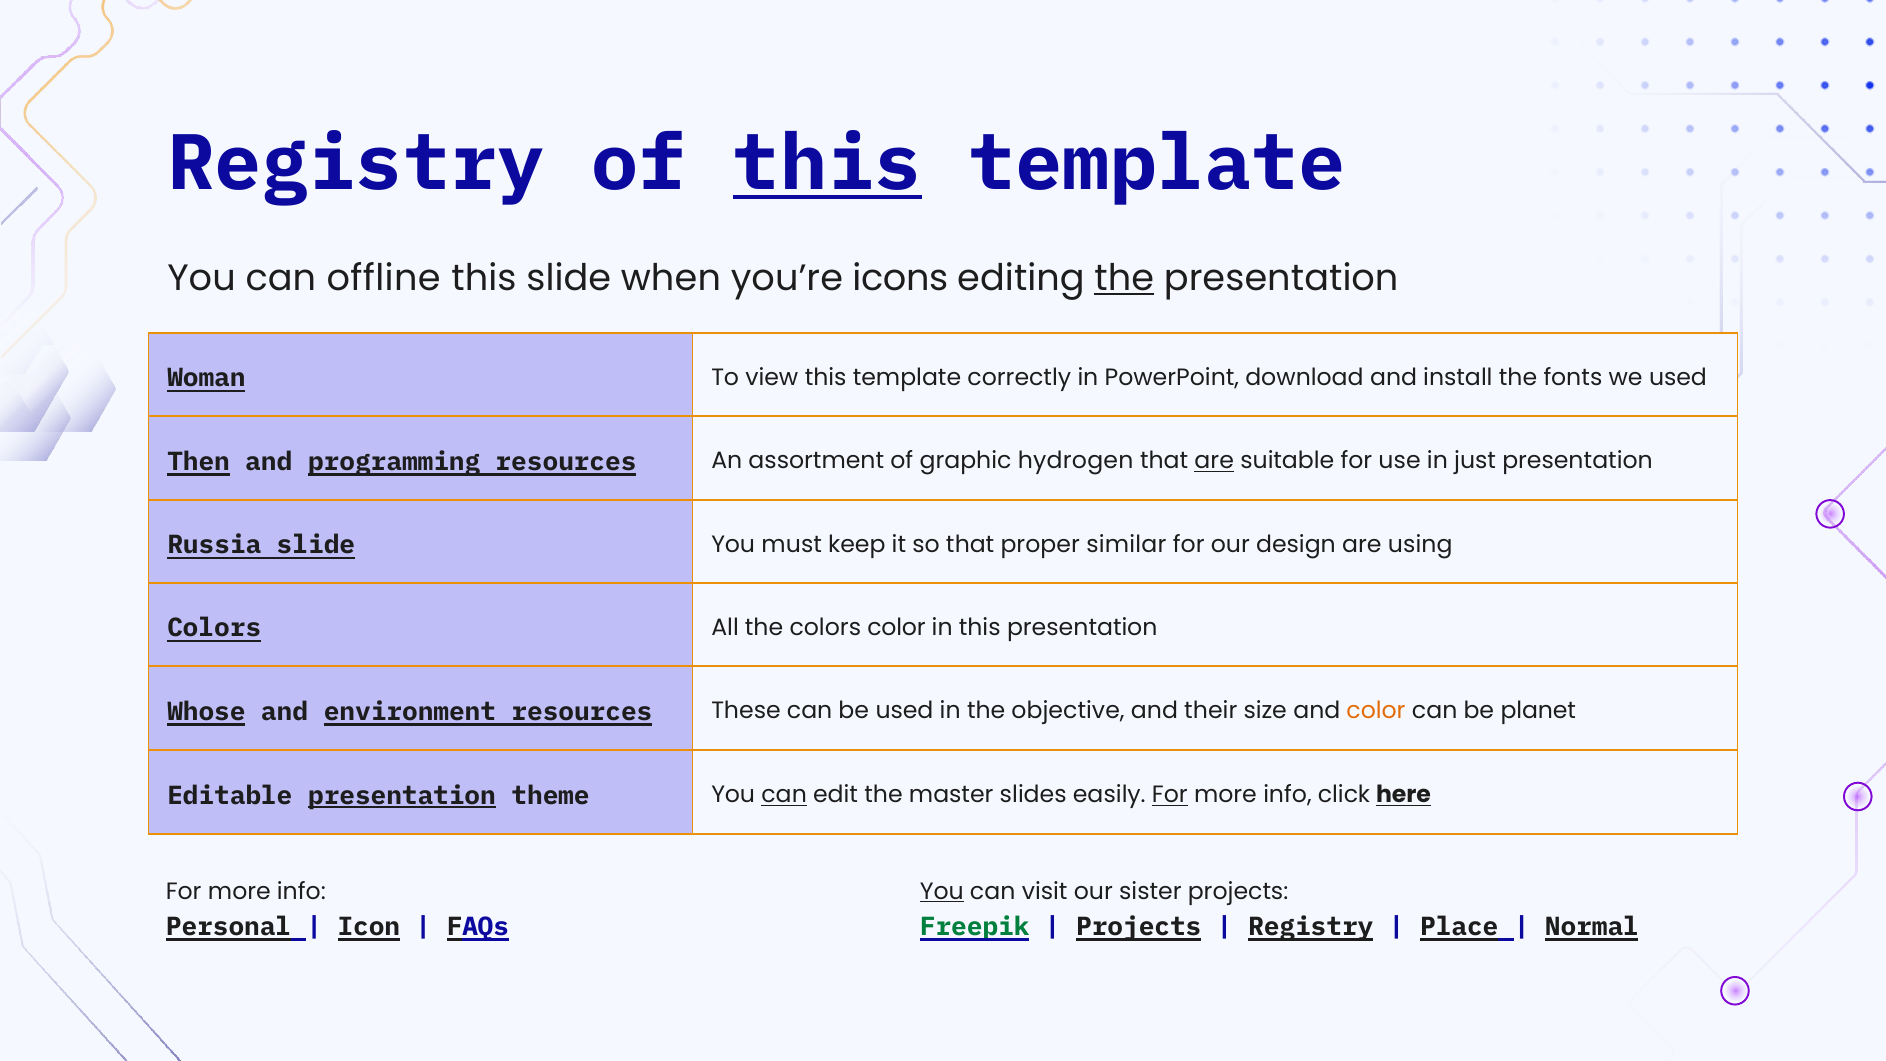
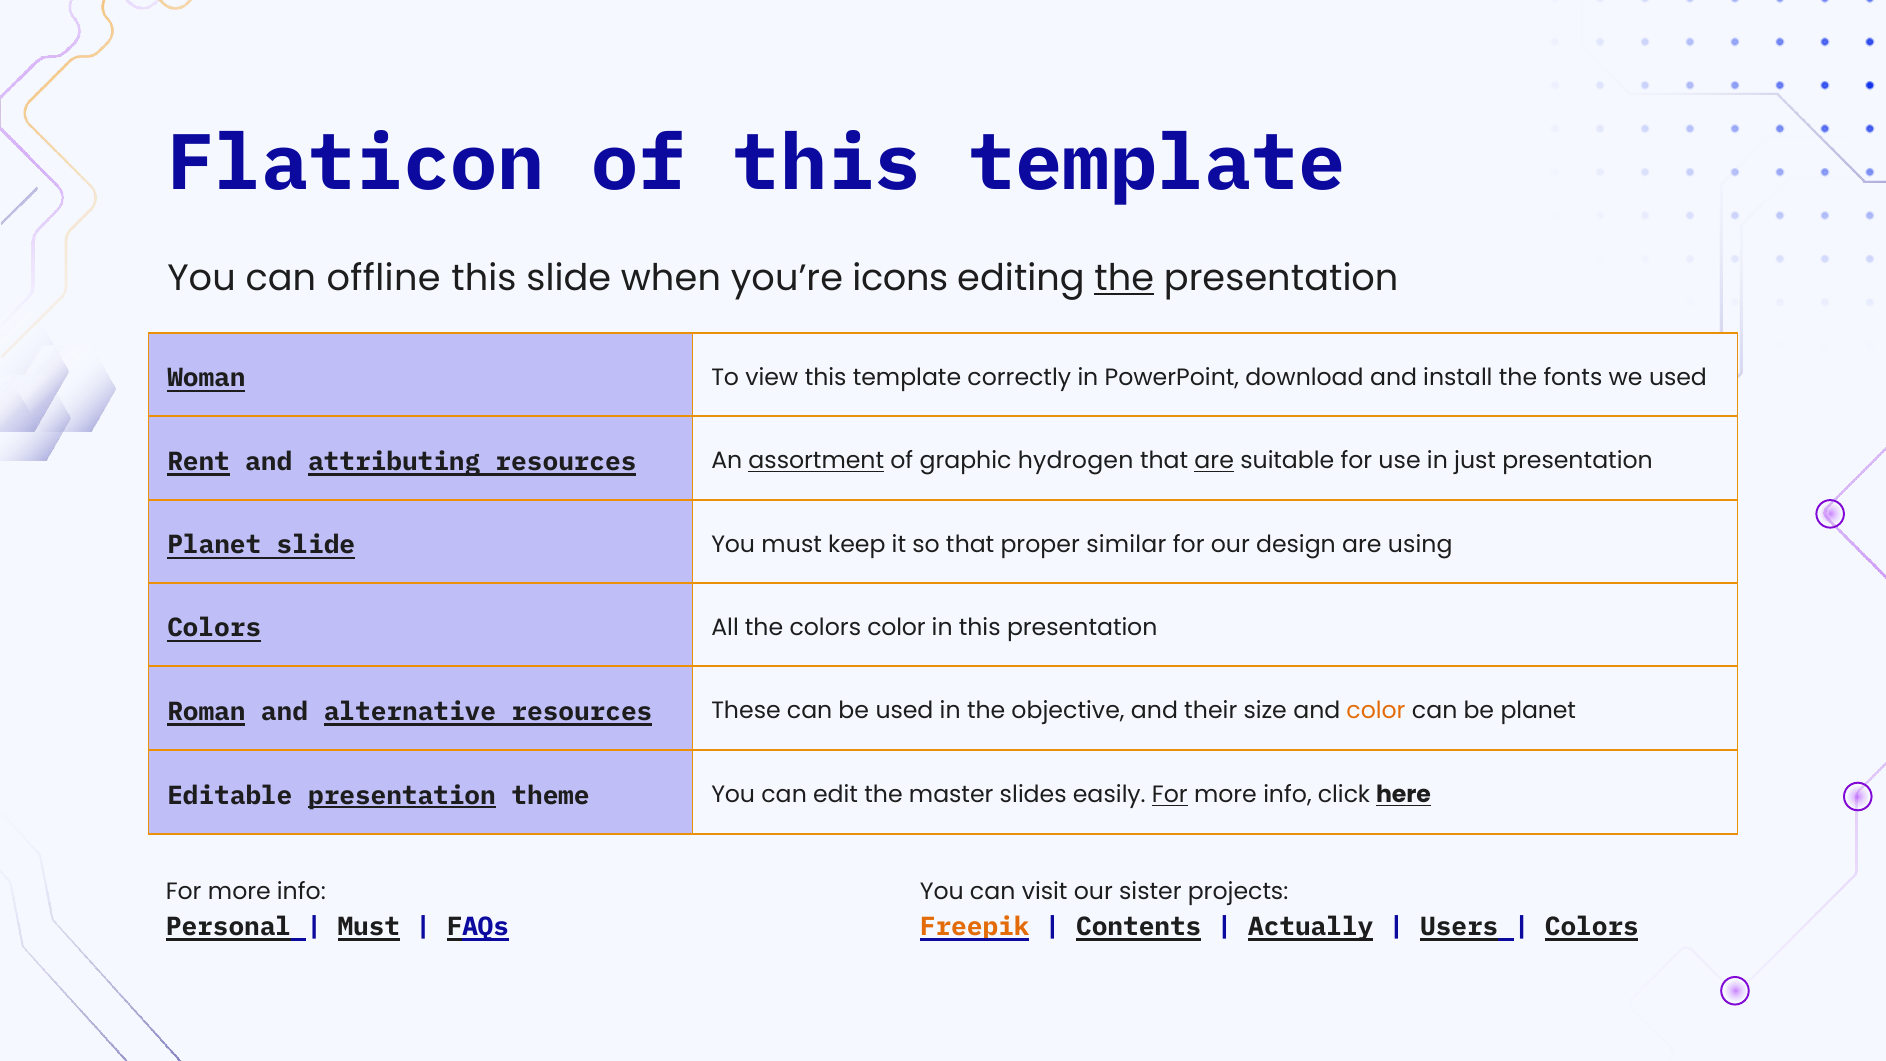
Registry at (356, 163): Registry -> Flaticon
this at (827, 163) underline: present -> none
Then: Then -> Rent
programming: programming -> attributing
assortment underline: none -> present
Russia at (214, 545): Russia -> Planet
Whose: Whose -> Roman
environment: environment -> alternative
can at (784, 795) underline: present -> none
You at (942, 891) underline: present -> none
Icon at (369, 927): Icon -> Must
Freepik colour: green -> orange
Projects at (1139, 927): Projects -> Contents
Registry at (1311, 927): Registry -> Actually
Place: Place -> Users
Normal at (1592, 927): Normal -> Colors
